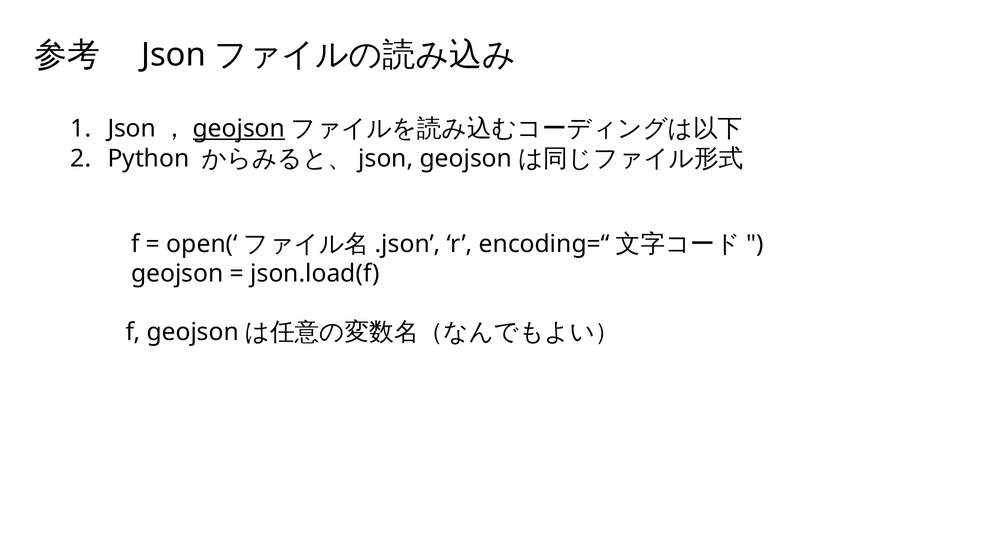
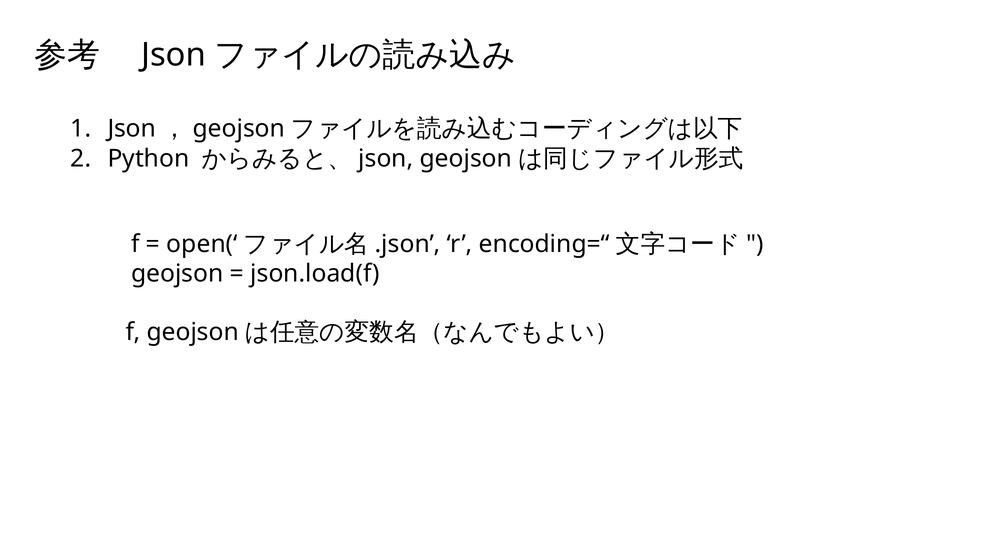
geojson at (239, 129) underline: present -> none
